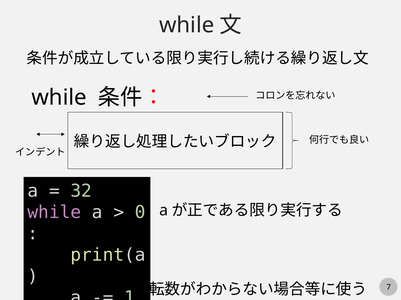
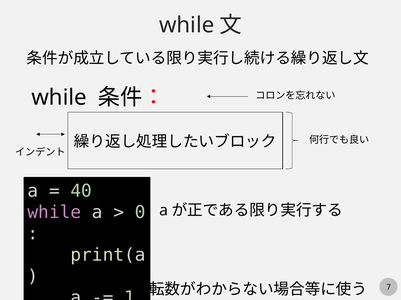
32: 32 -> 40
